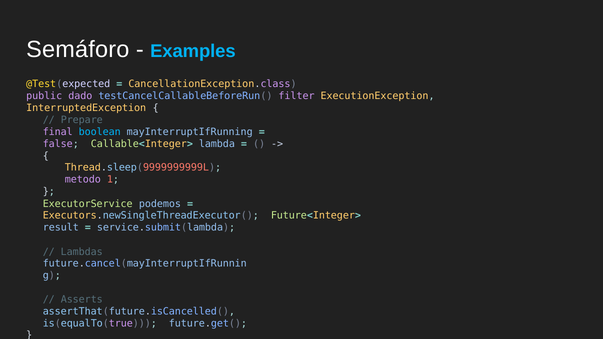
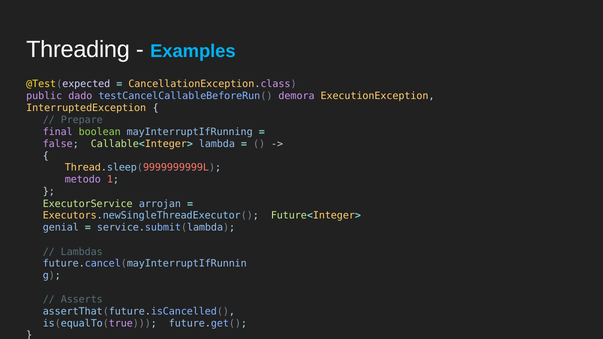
Semáforo: Semáforo -> Threading
filter: filter -> demora
boolean colour: light blue -> light green
podemos: podemos -> arrojan
result: result -> genial
